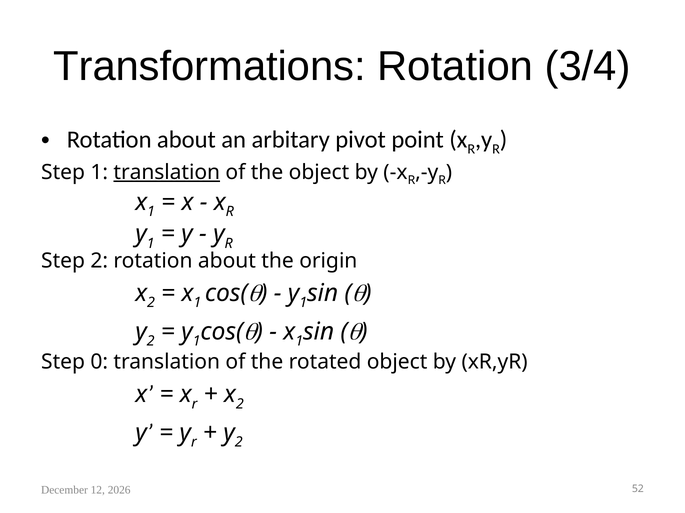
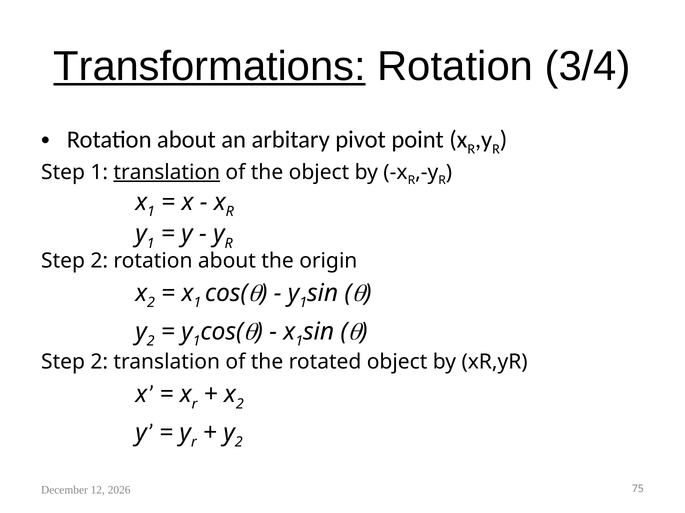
Transformations underline: none -> present
0 at (99, 362): 0 -> 2
52: 52 -> 75
